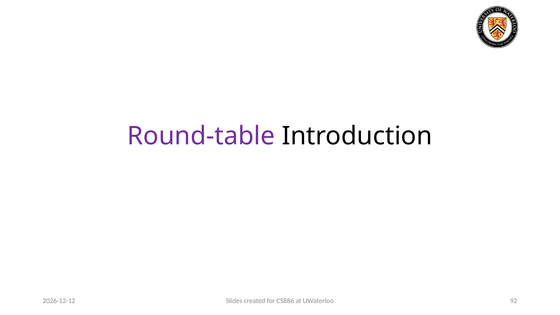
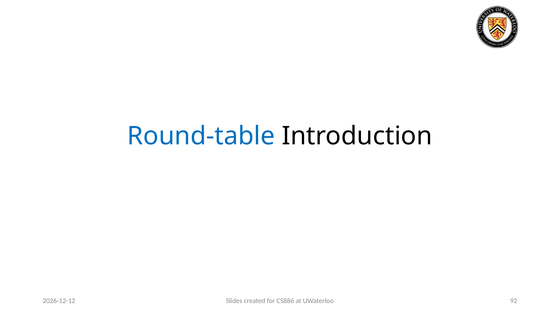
Round-table colour: purple -> blue
